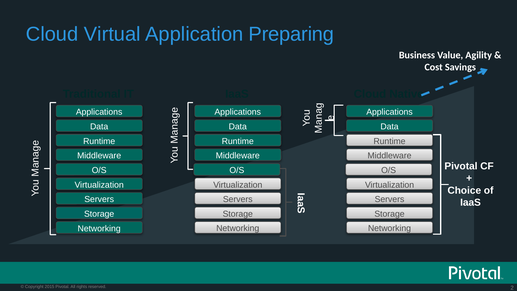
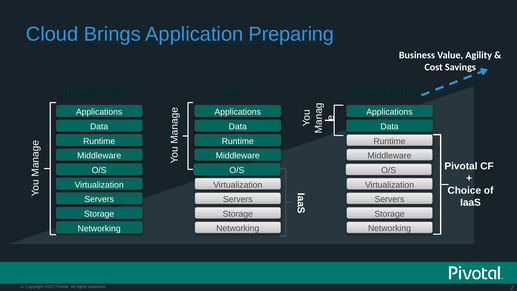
Virtual: Virtual -> Brings
